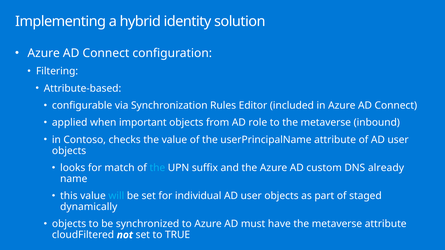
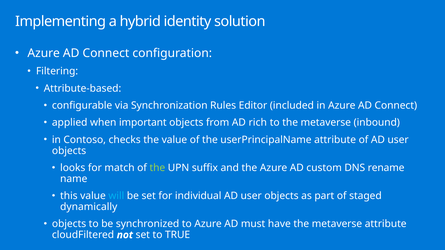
role: role -> rich
the at (157, 168) colour: light blue -> light green
already: already -> rename
